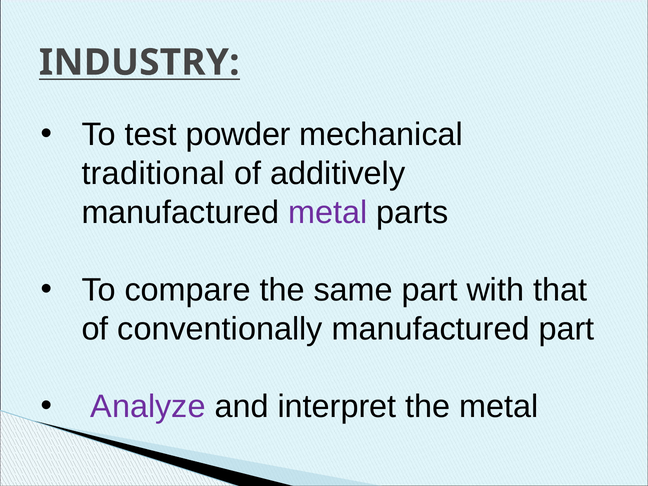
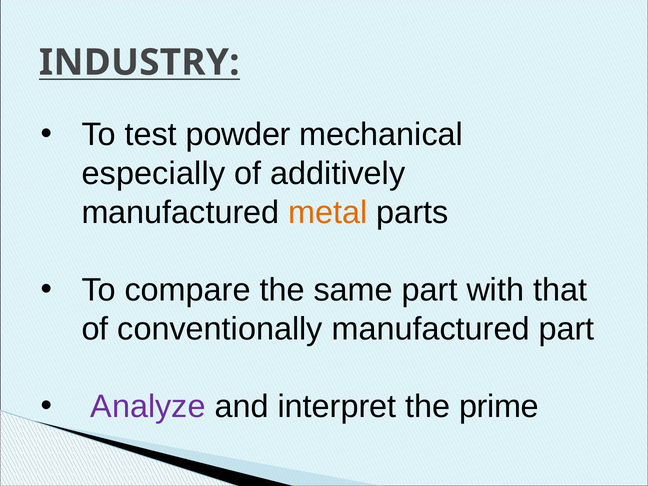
traditional: traditional -> especially
metal at (328, 212) colour: purple -> orange
the metal: metal -> prime
